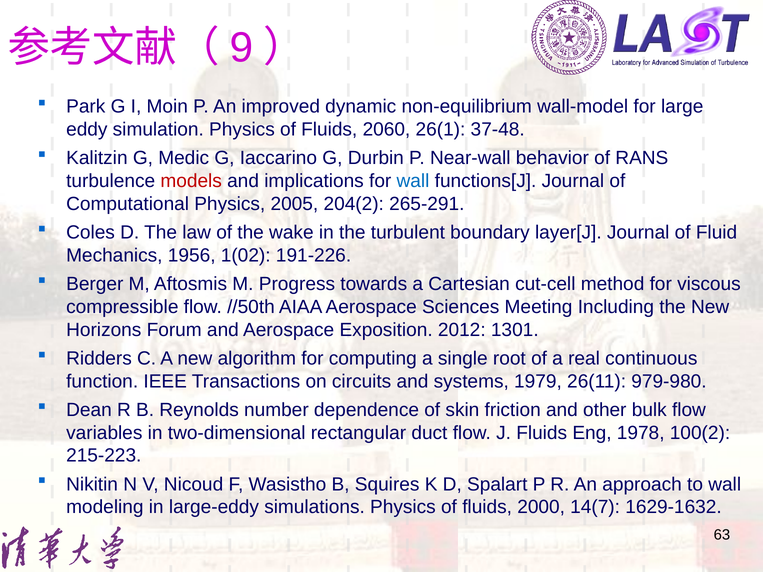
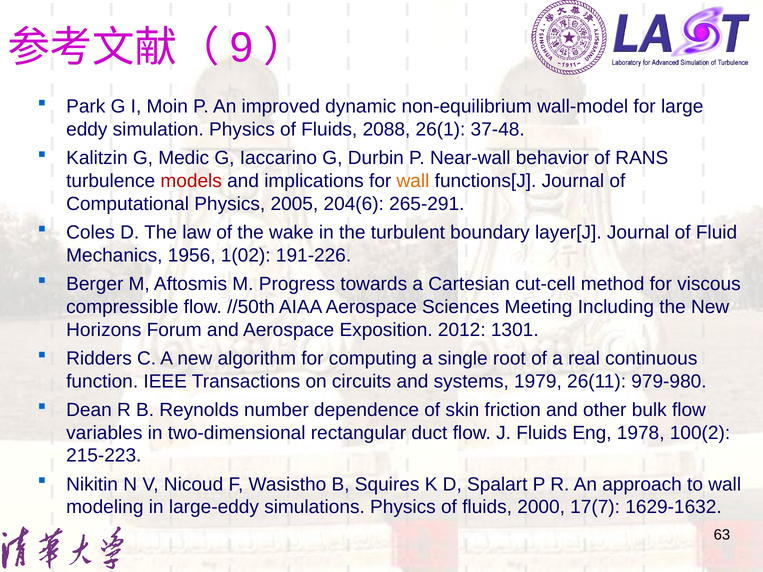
2060: 2060 -> 2088
wall at (413, 181) colour: blue -> orange
204(2: 204(2 -> 204(6
14(7: 14(7 -> 17(7
